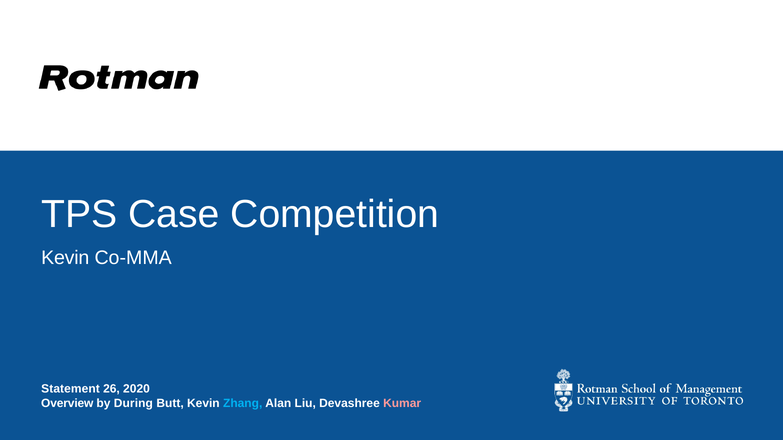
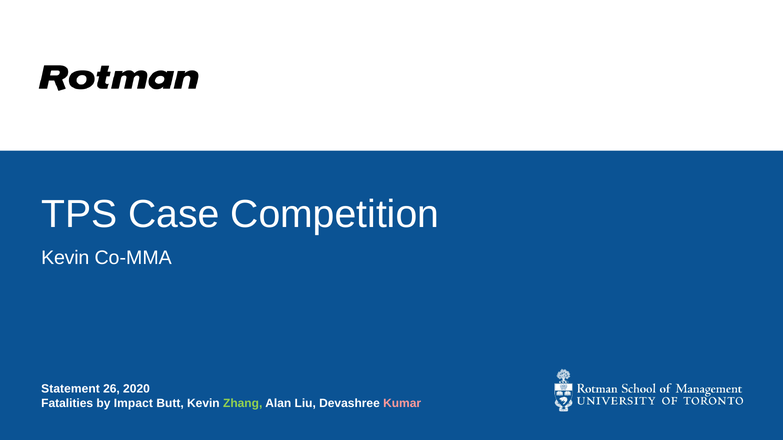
Overview: Overview -> Fatalities
During: During -> Impact
Zhang colour: light blue -> light green
